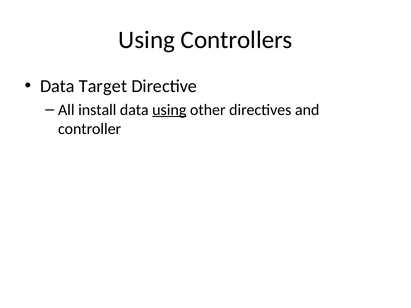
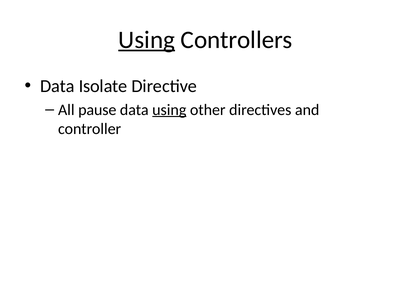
Using at (147, 40) underline: none -> present
Target: Target -> Isolate
install: install -> pause
